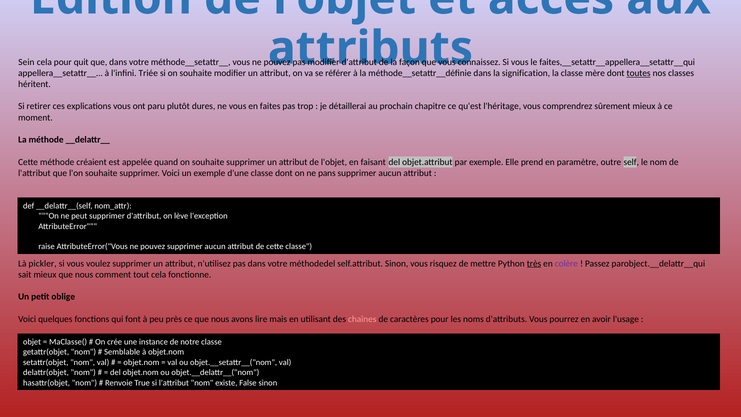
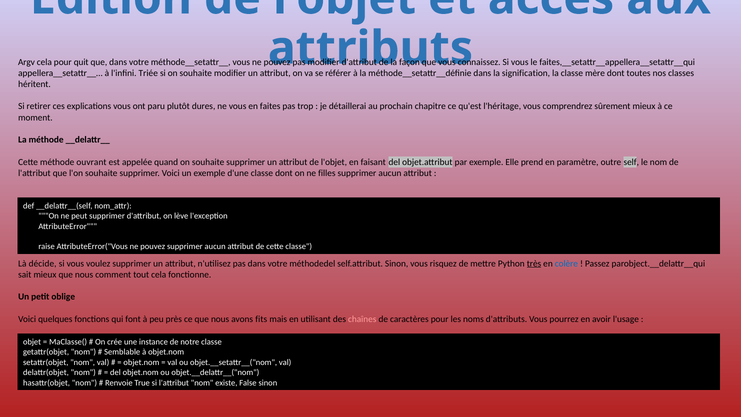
Sein: Sein -> Argv
toutes underline: present -> none
créaient: créaient -> ouvrant
pans: pans -> filles
pickler: pickler -> décide
colère colour: purple -> blue
lire: lire -> fits
